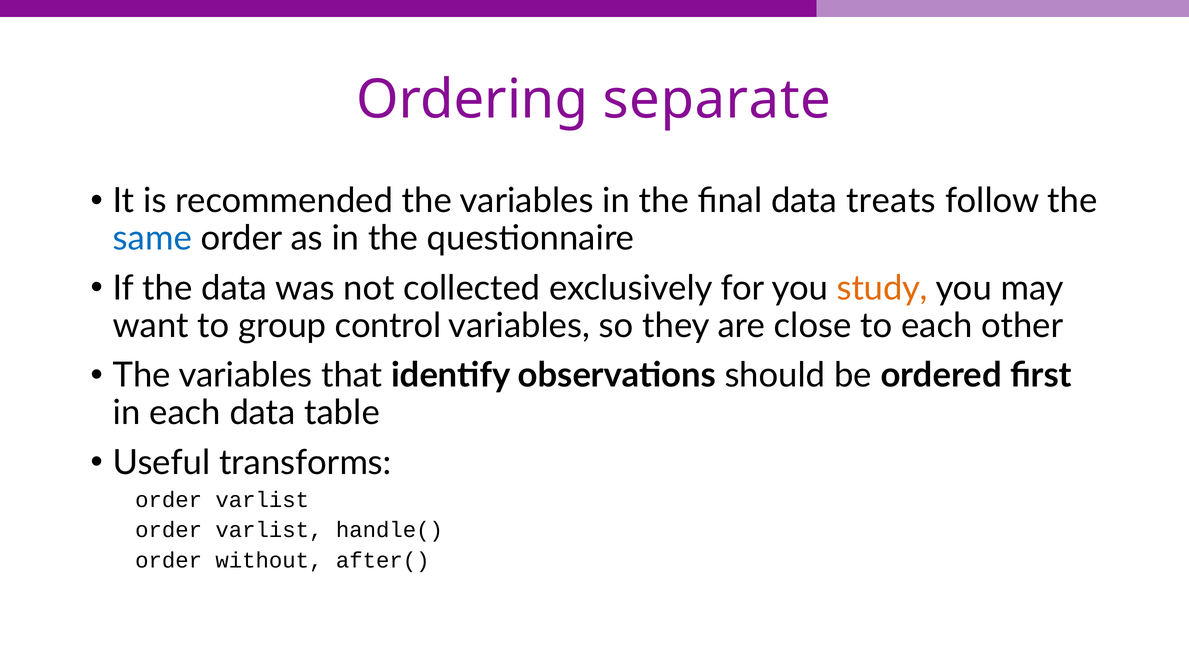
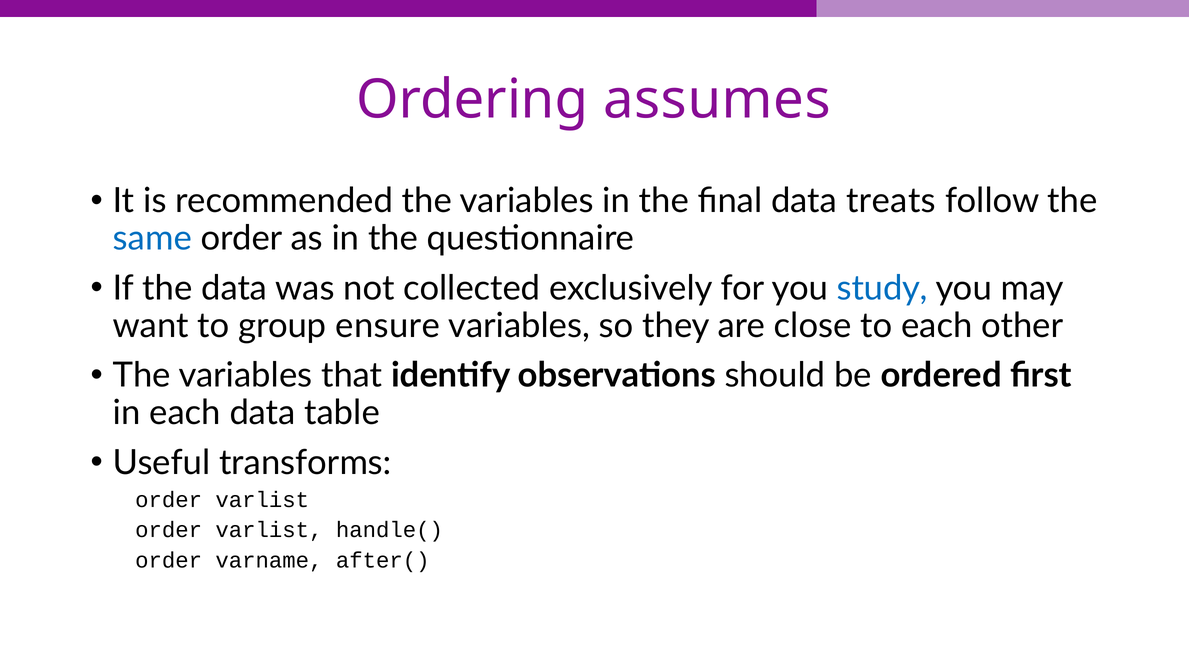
separate: separate -> assumes
study colour: orange -> blue
control: control -> ensure
without: without -> varname
